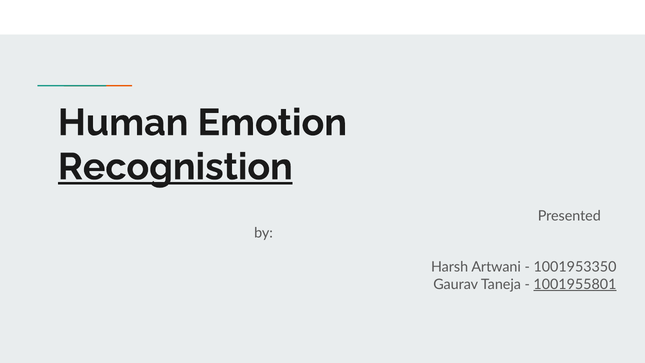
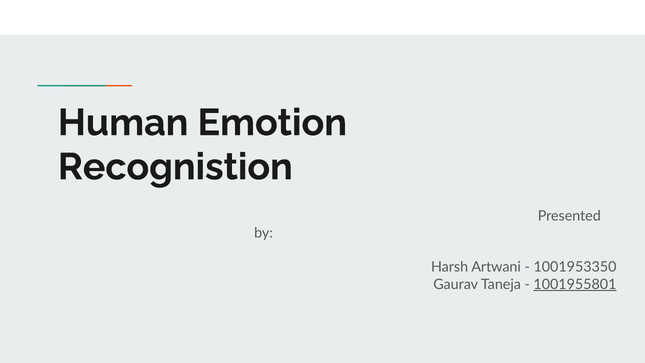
Recognistion underline: present -> none
